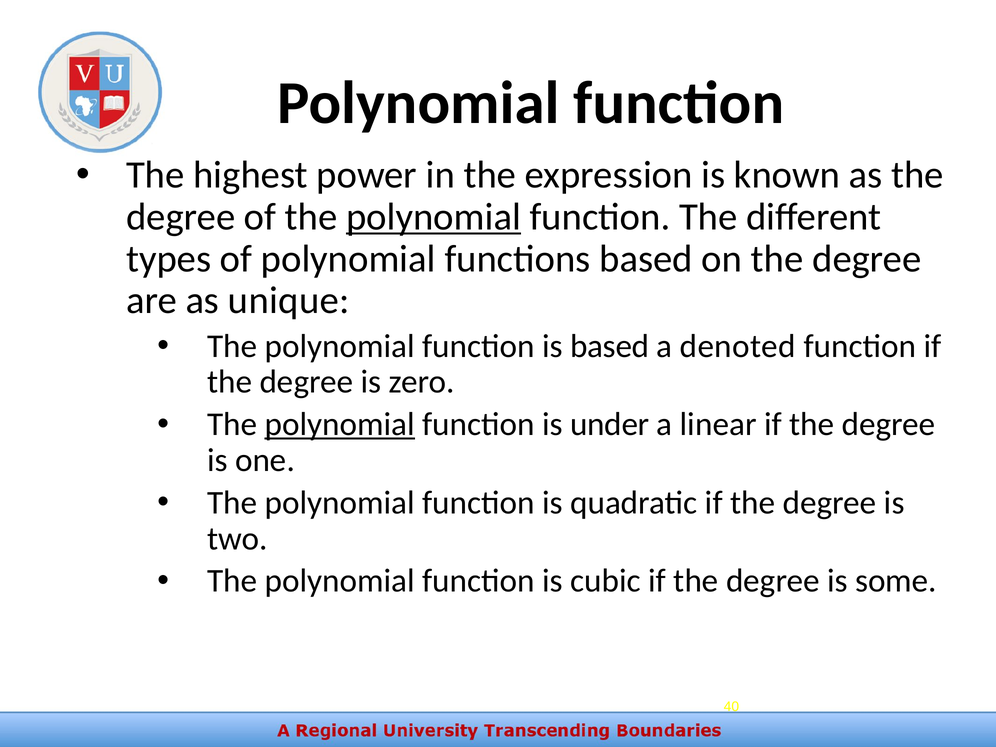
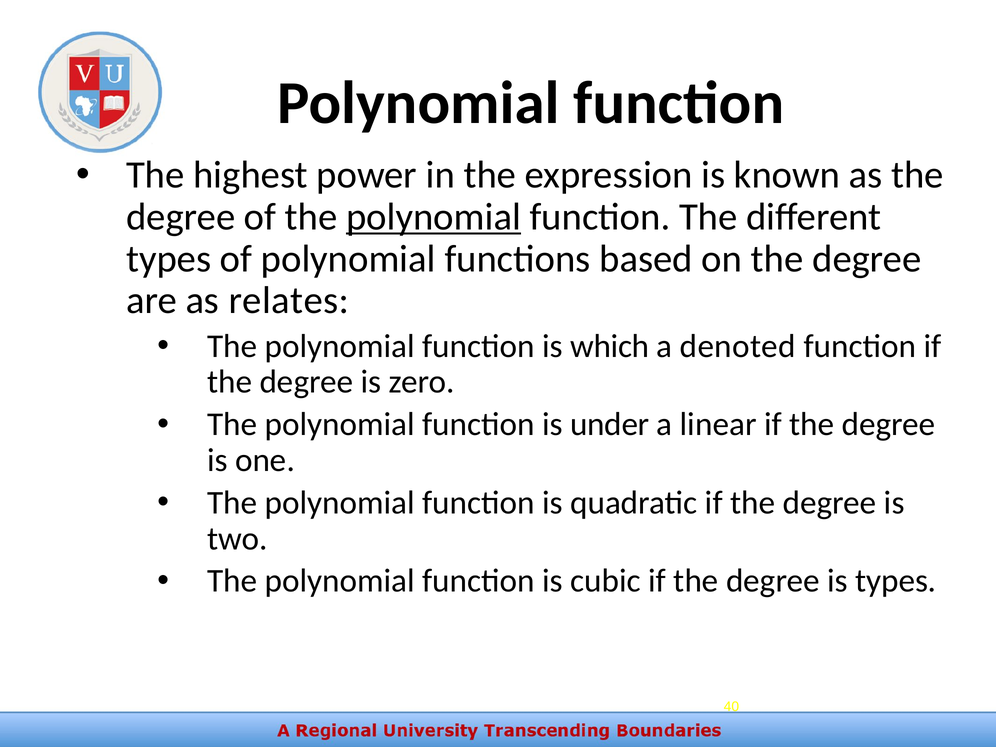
unique: unique -> relates
is based: based -> which
polynomial at (340, 424) underline: present -> none
is some: some -> types
